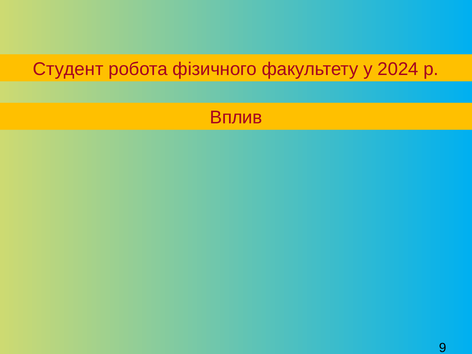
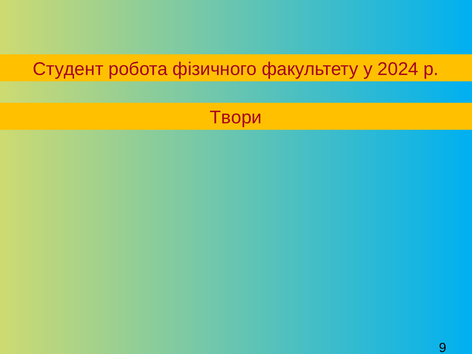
Вплив: Вплив -> Твори
